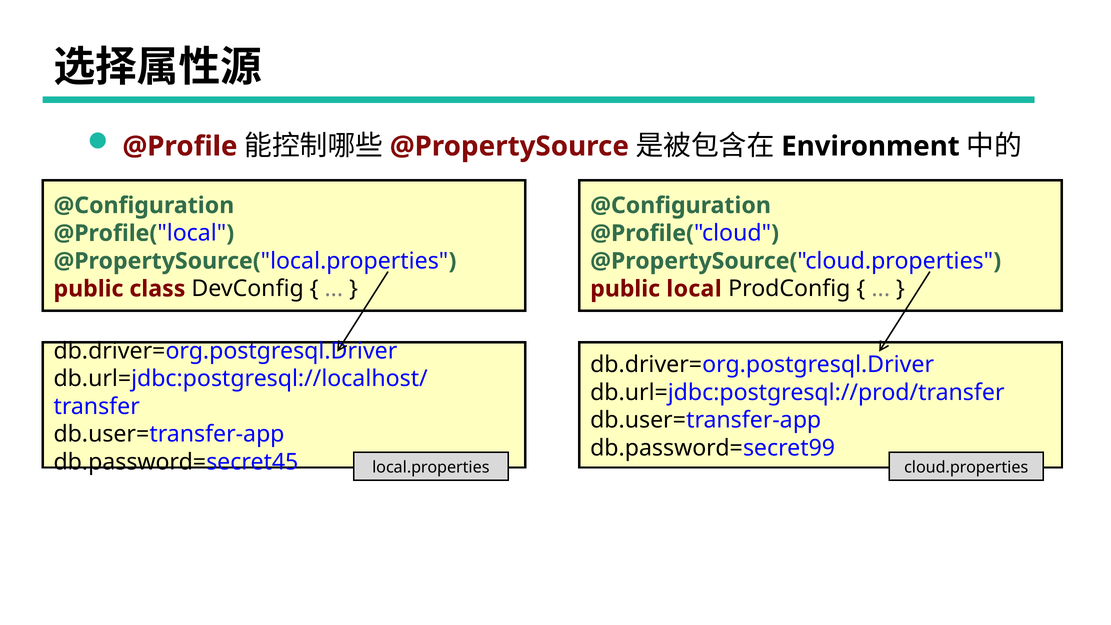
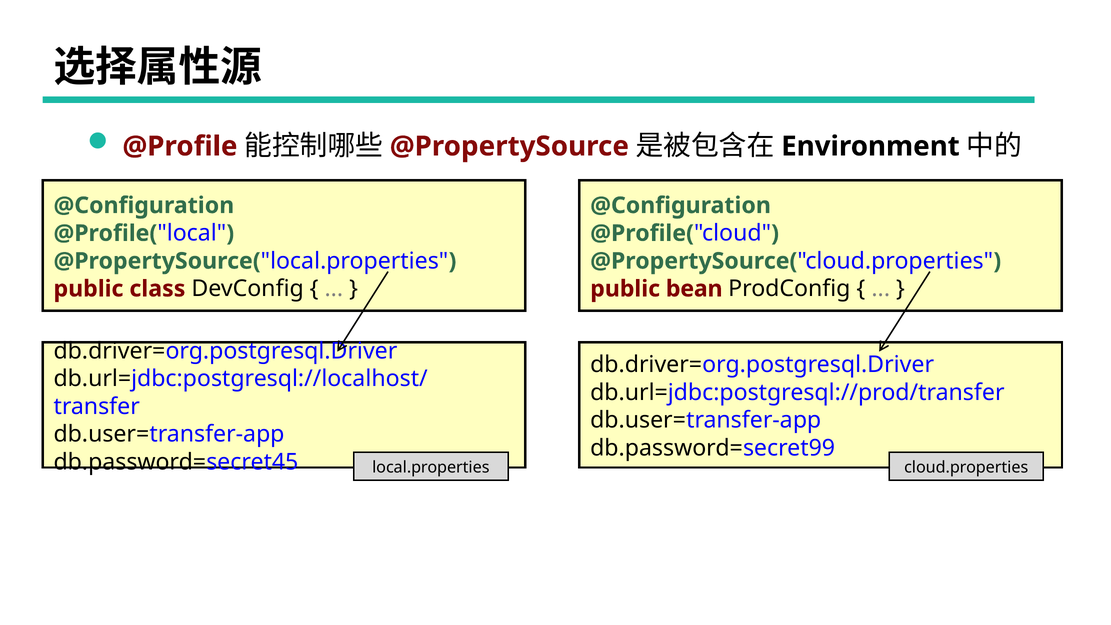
local: local -> bean
